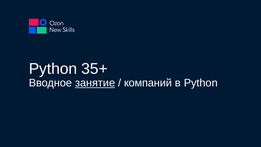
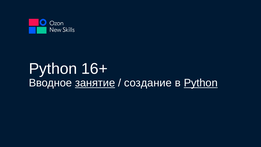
35+: 35+ -> 16+
компаний: компаний -> создание
Python at (201, 83) underline: none -> present
